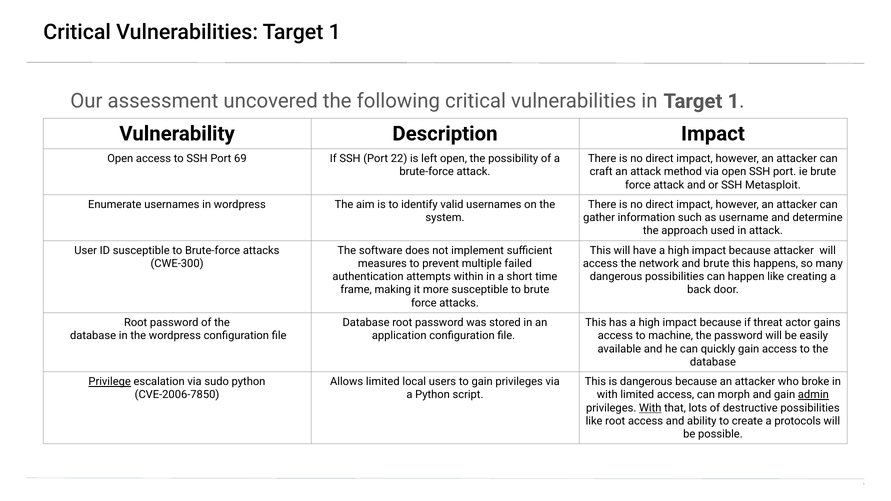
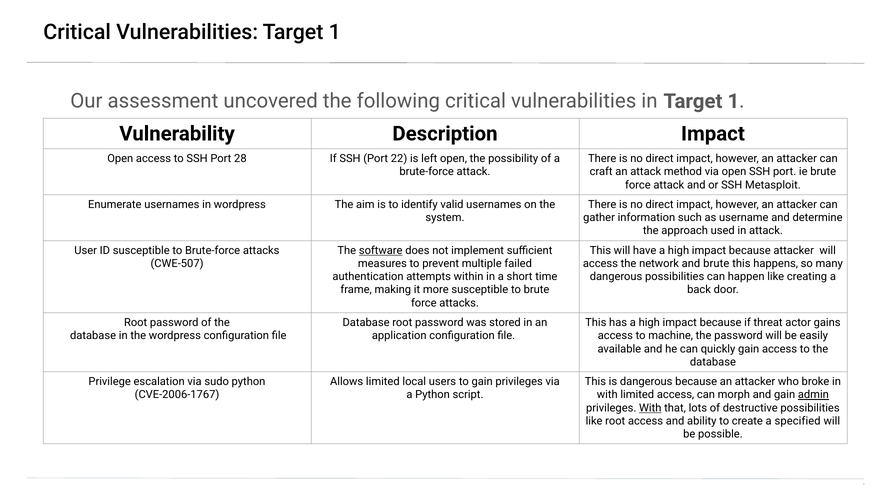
69: 69 -> 28
software underline: none -> present
CWE-300: CWE-300 -> CWE-507
Privilege underline: present -> none
CVE-2006-7850: CVE-2006-7850 -> CVE-2006-1767
protocols: protocols -> specified
